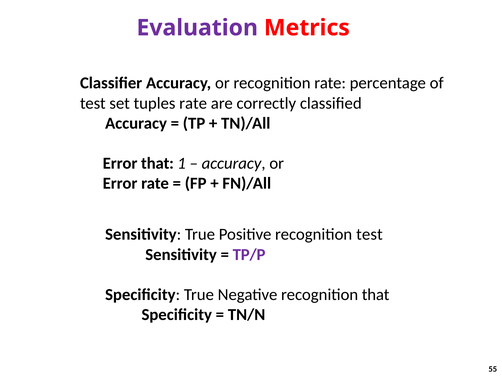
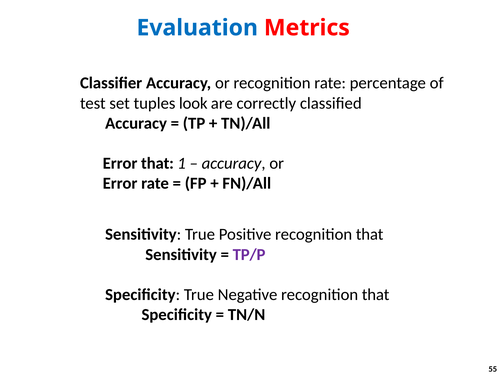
Evaluation colour: purple -> blue
tuples rate: rate -> look
Positive recognition test: test -> that
